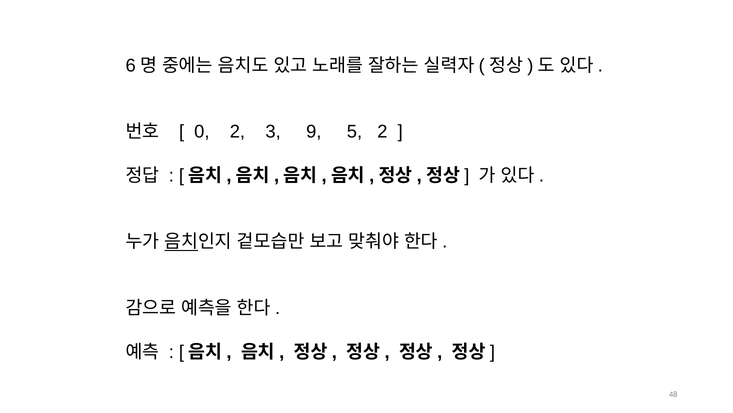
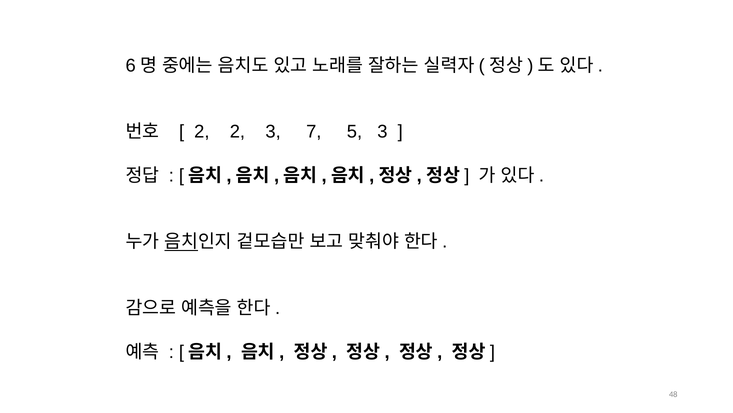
0 at (202, 132): 0 -> 2
9: 9 -> 7
5 2: 2 -> 3
